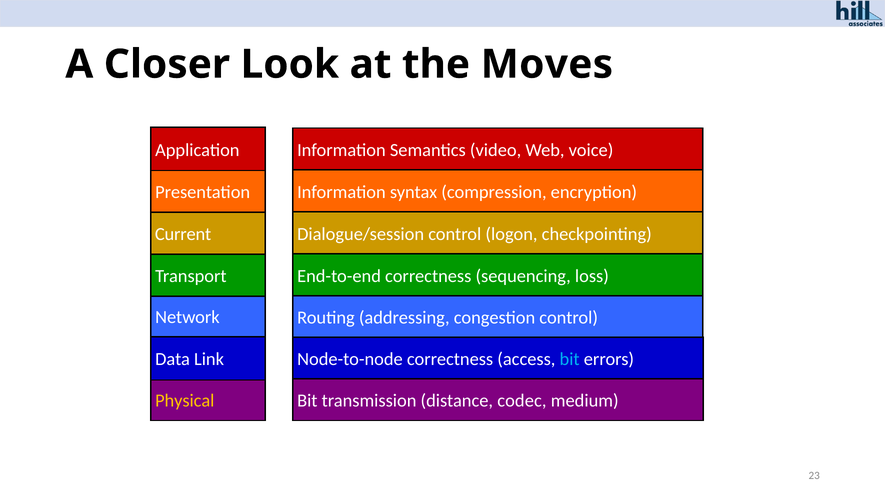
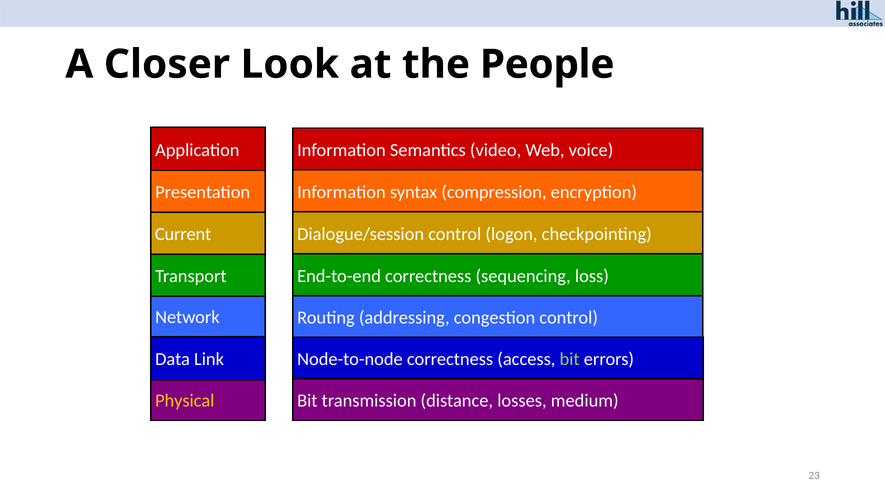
Moves: Moves -> People
bit at (570, 359) colour: light blue -> light green
codec: codec -> losses
